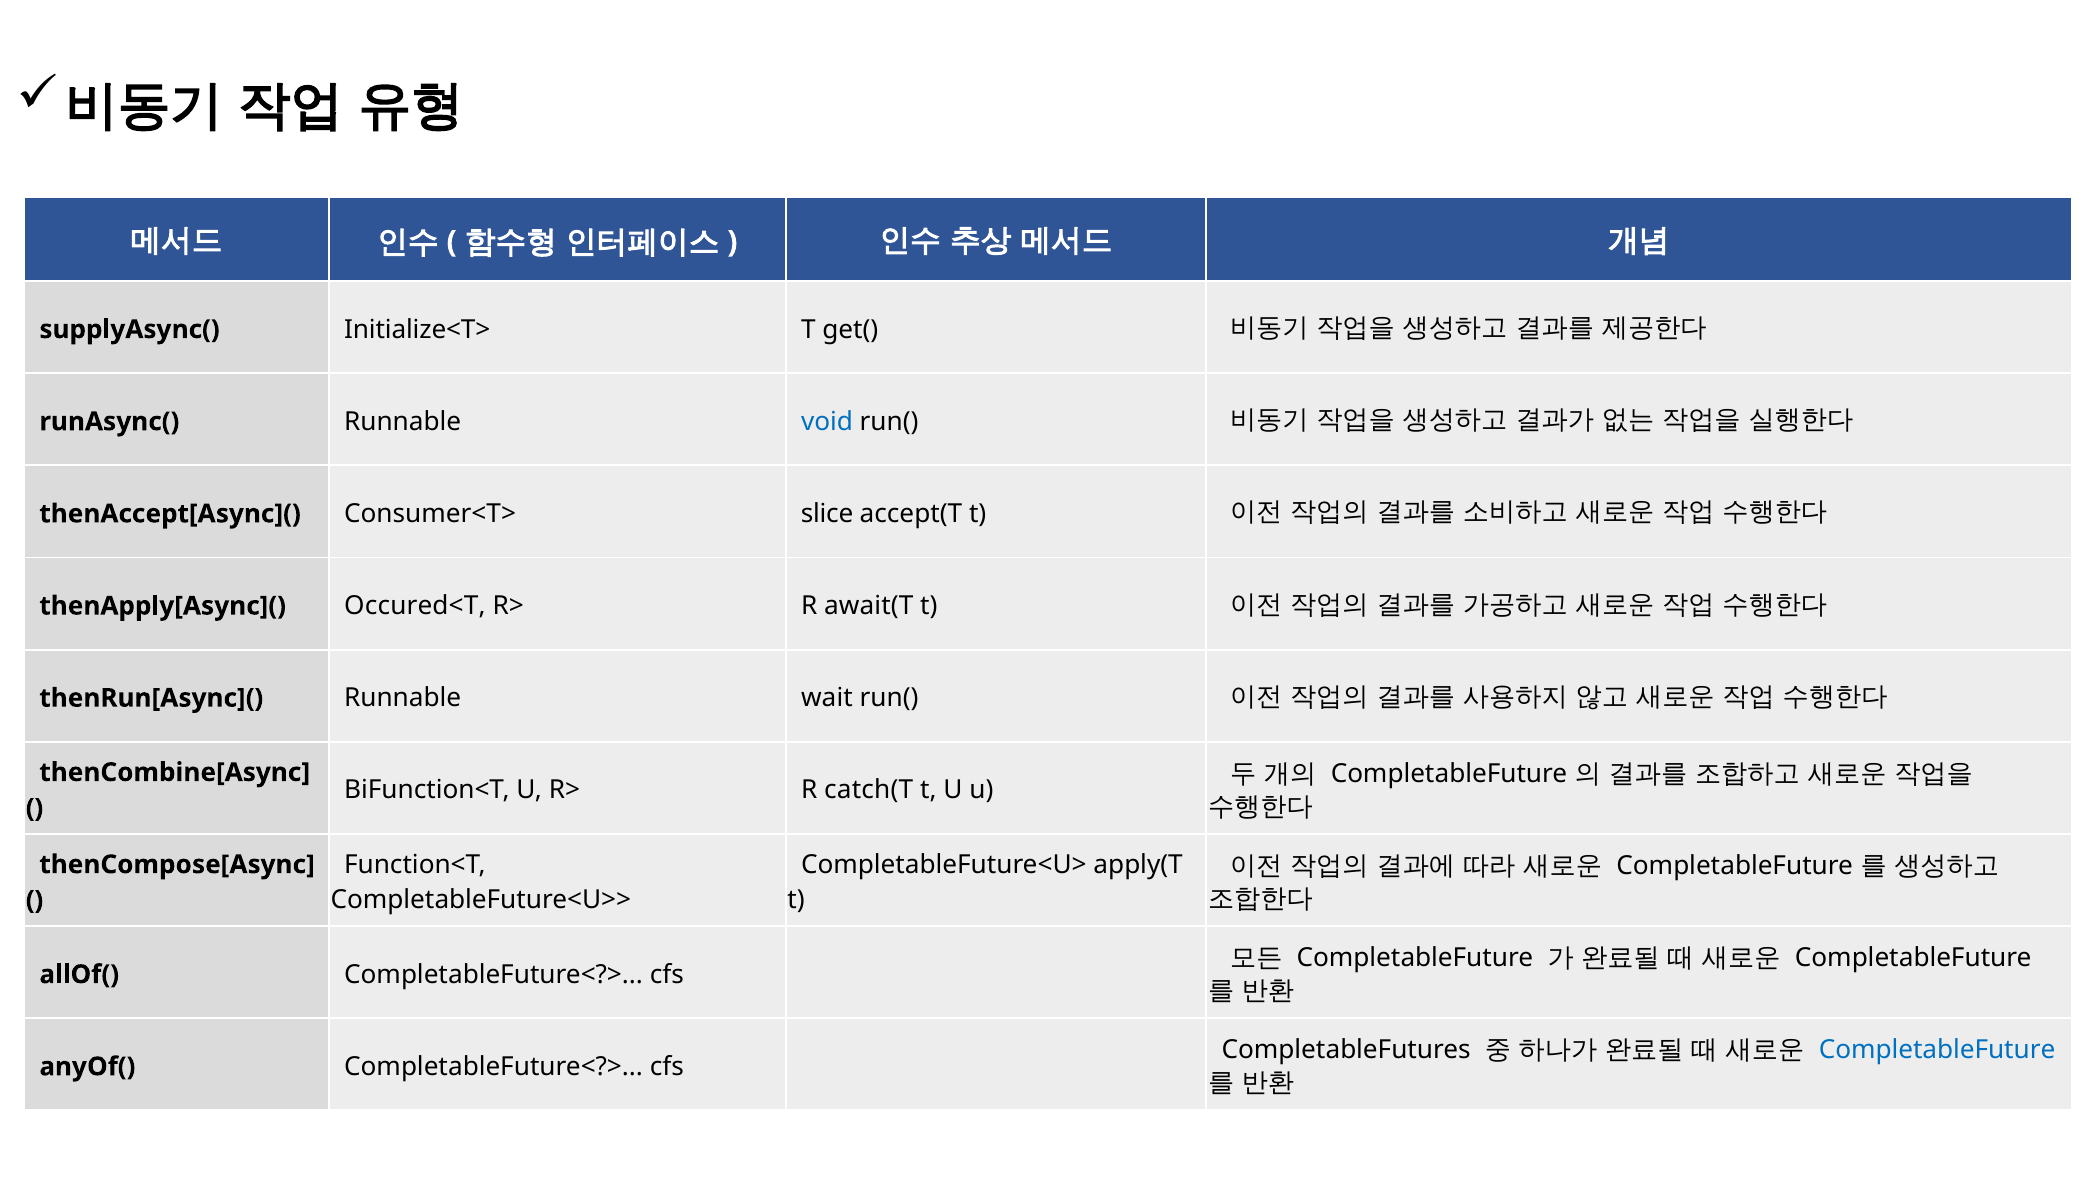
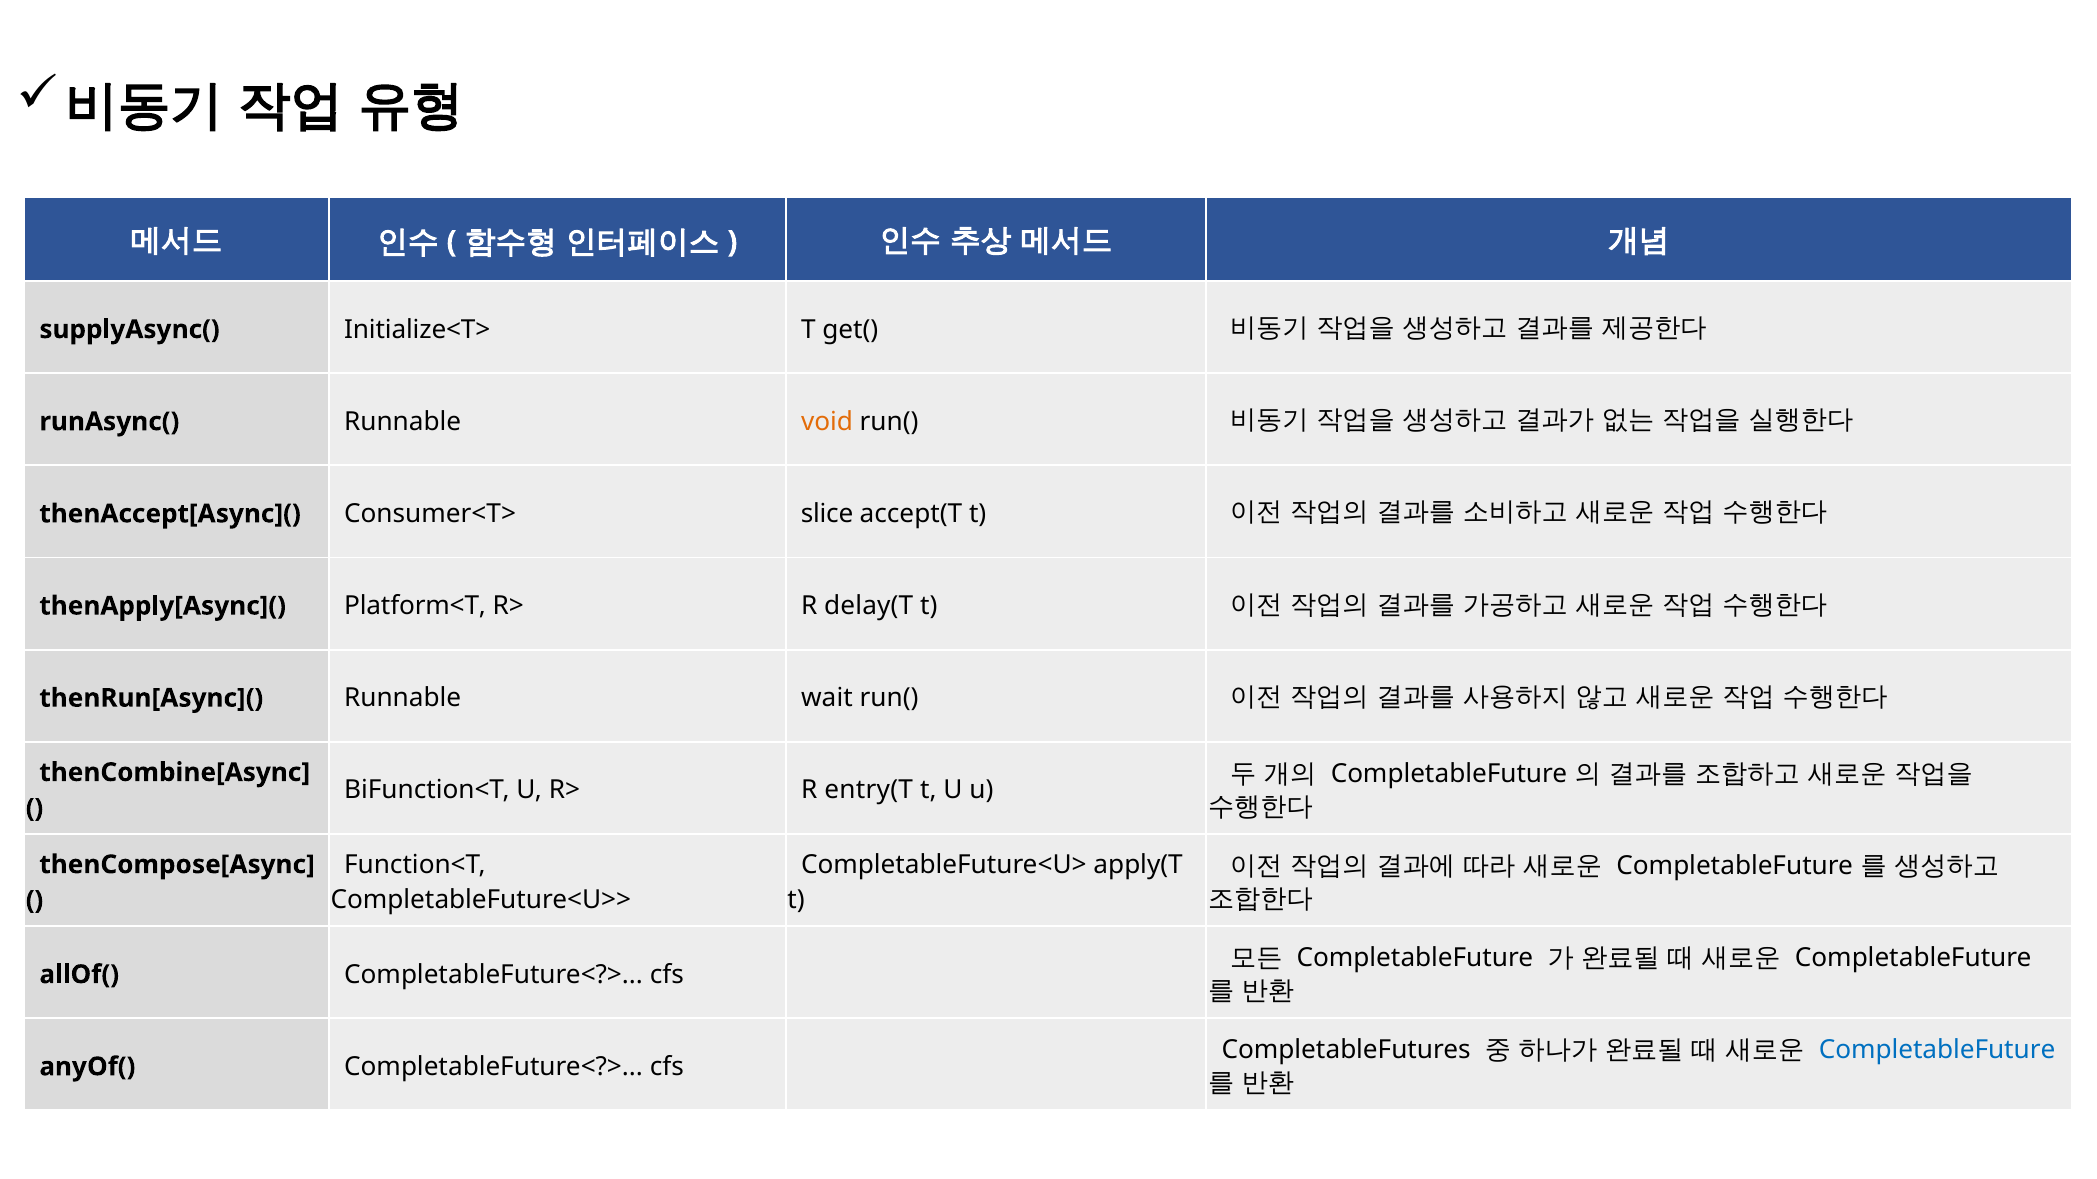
void colour: blue -> orange
Occured<T: Occured<T -> Platform<T
await(T: await(T -> delay(T
catch(T: catch(T -> entry(T
